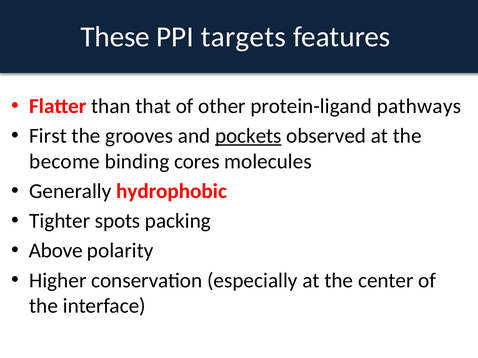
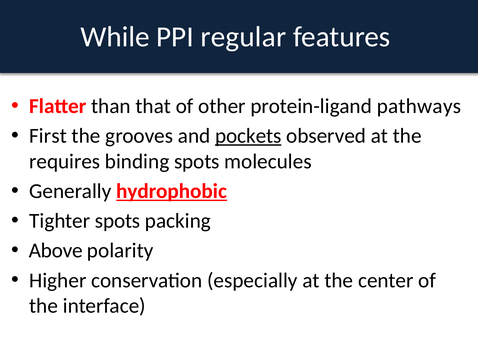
These: These -> While
targets: targets -> regular
become: become -> requires
binding cores: cores -> spots
hydrophobic underline: none -> present
